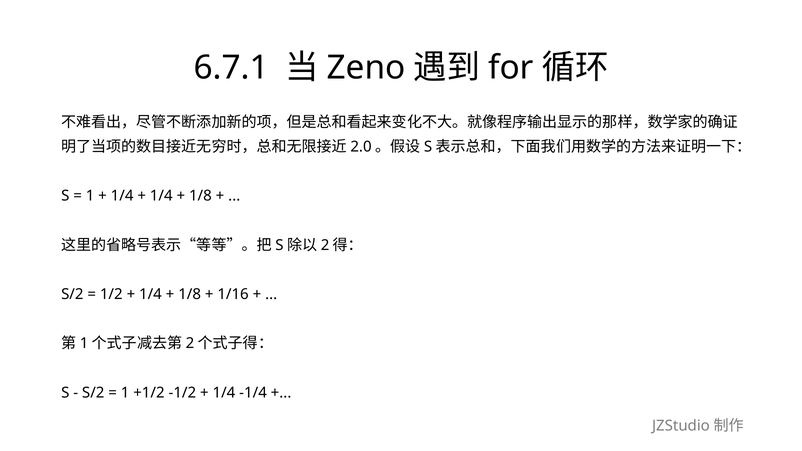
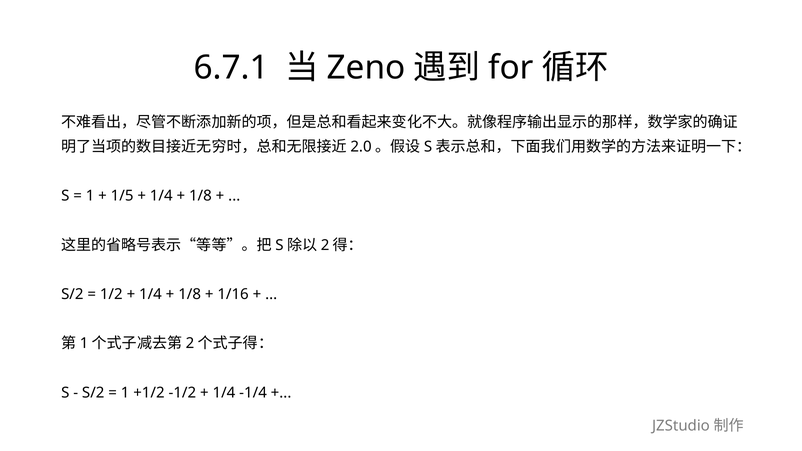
1/4 at (122, 196): 1/4 -> 1/5
